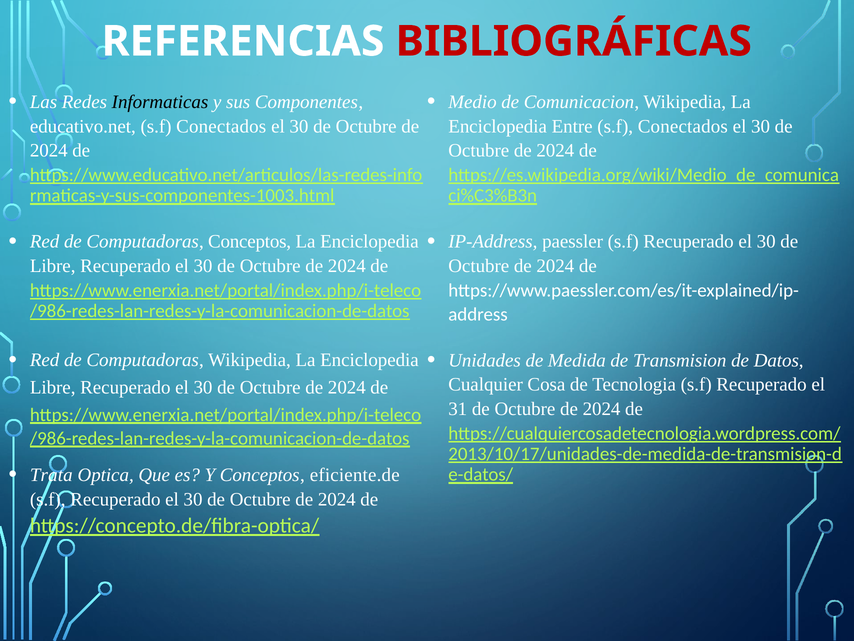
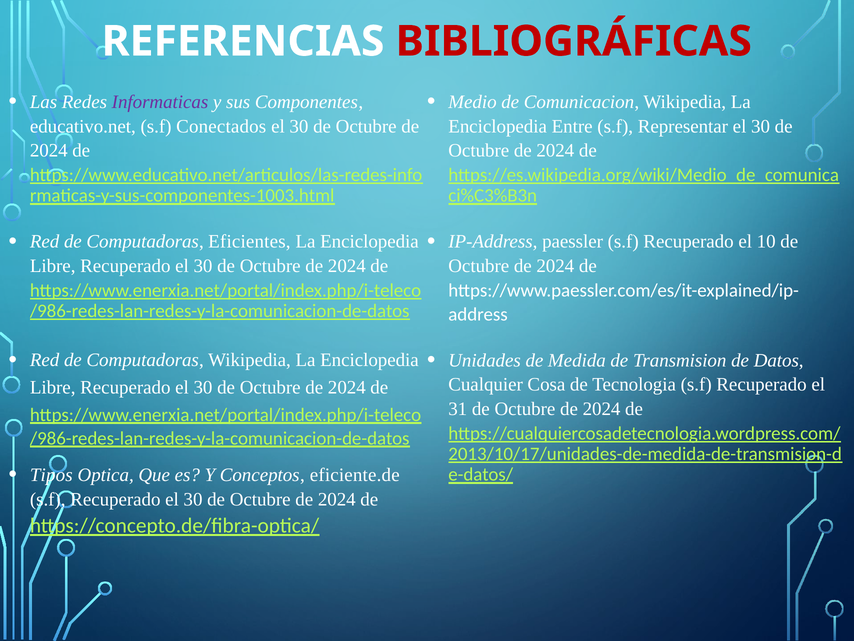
Informaticas colour: black -> purple
Conectados at (683, 126): Conectados -> Representar
Computadoras Conceptos: Conceptos -> Eficientes
30 at (766, 242): 30 -> 10
Trata: Trata -> Tipos
